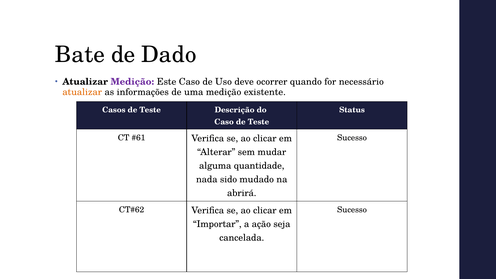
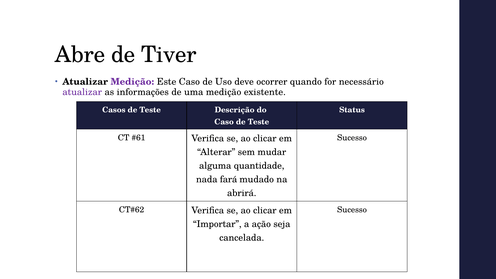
Bate: Bate -> Abre
Dado: Dado -> Tiver
atualizar at (82, 92) colour: orange -> purple
sido: sido -> fará
